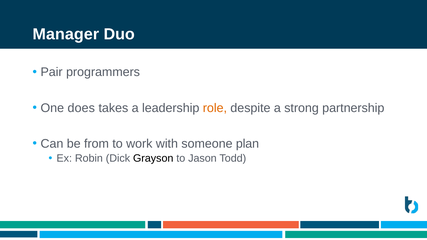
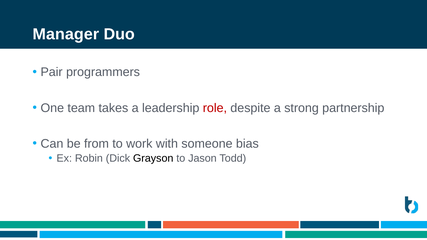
does: does -> team
role colour: orange -> red
plan: plan -> bias
